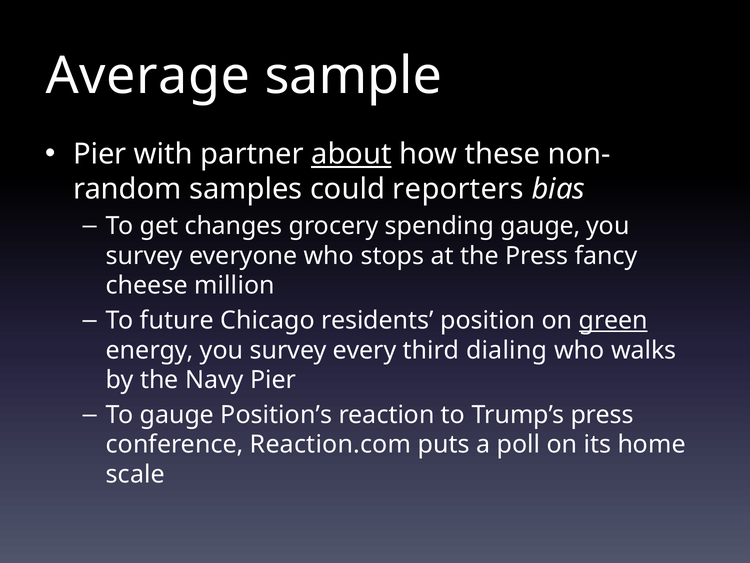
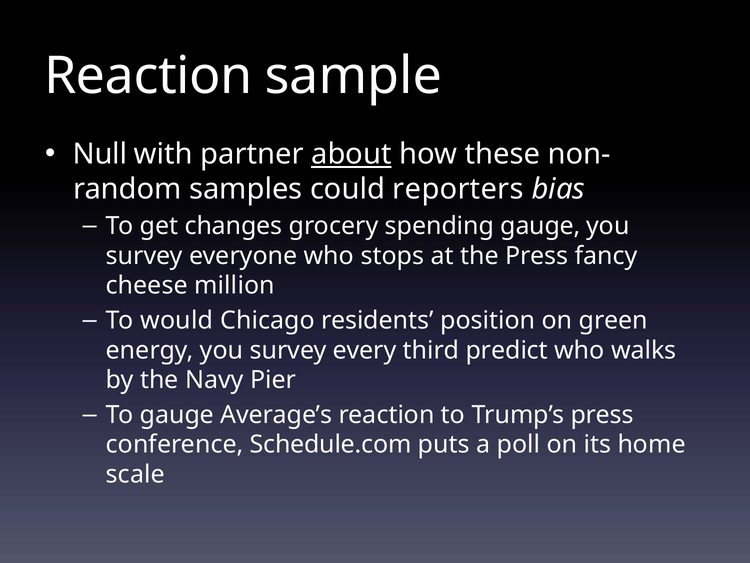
Average at (148, 76): Average -> Reaction
Pier at (100, 154): Pier -> Null
future: future -> would
green underline: present -> none
dialing: dialing -> predict
Position’s: Position’s -> Average’s
Reaction.com: Reaction.com -> Schedule.com
